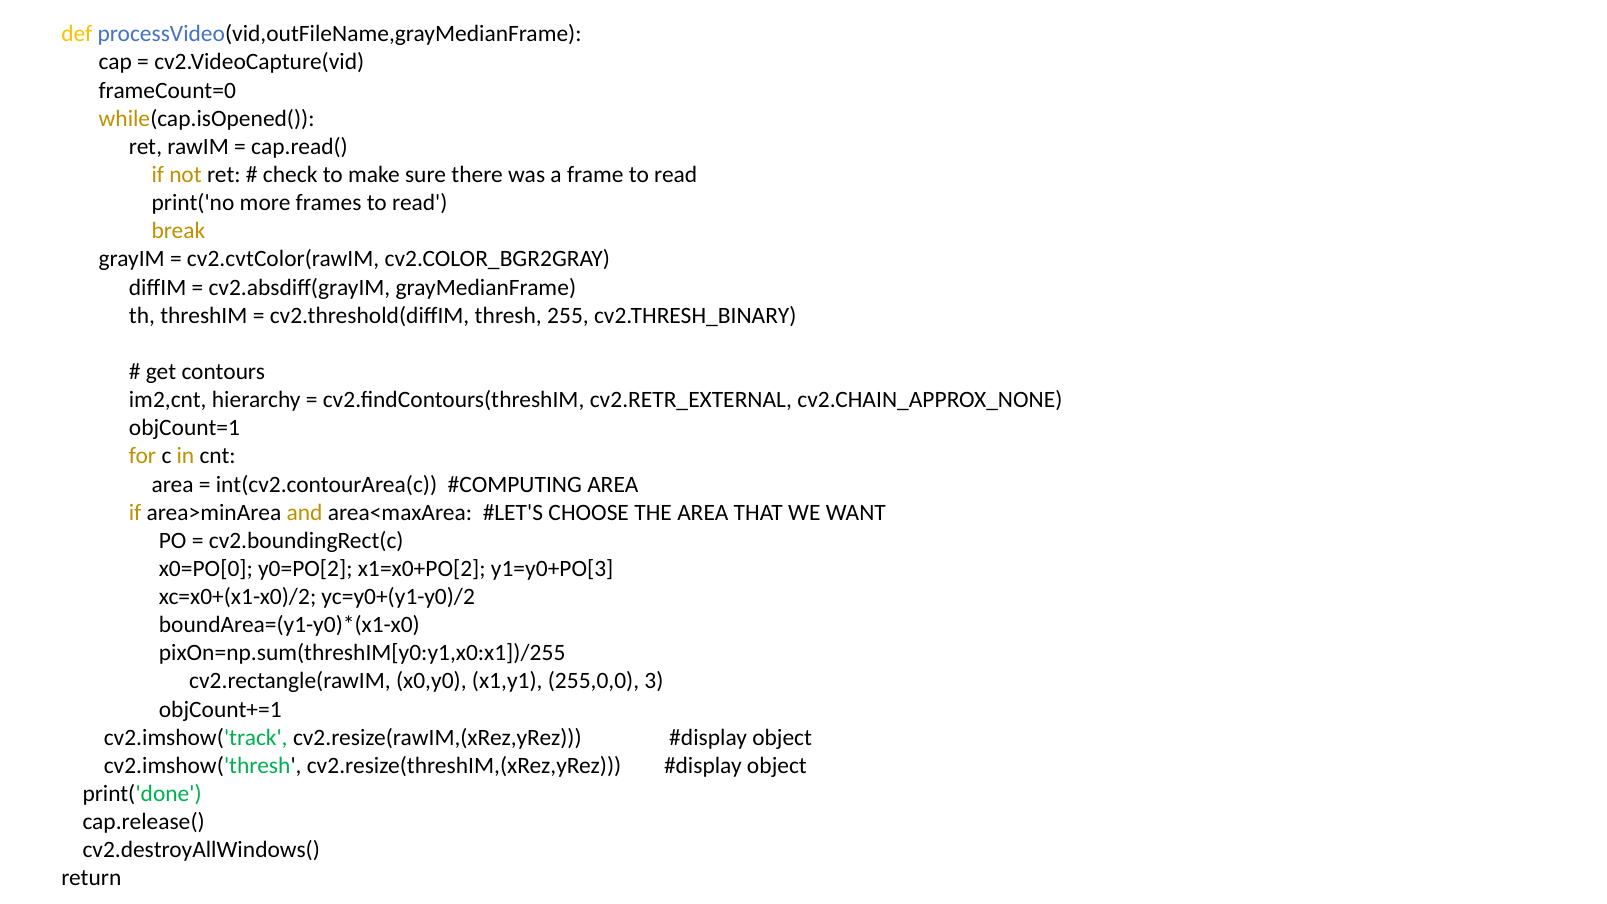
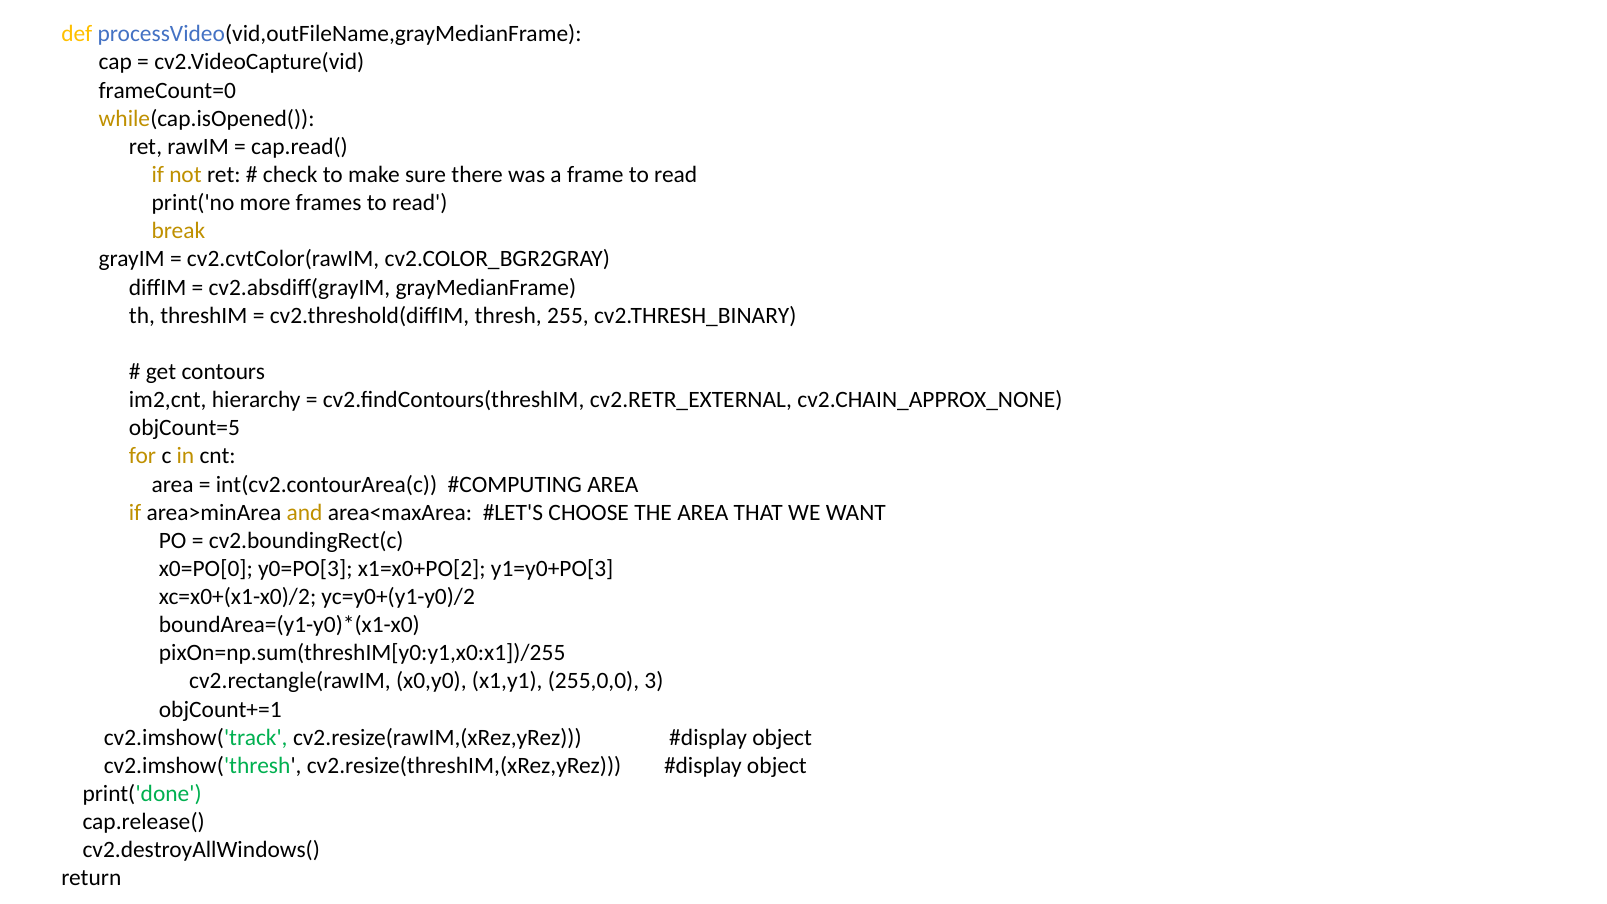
objCount=1: objCount=1 -> objCount=5
y0=PO[2: y0=PO[2 -> y0=PO[3
